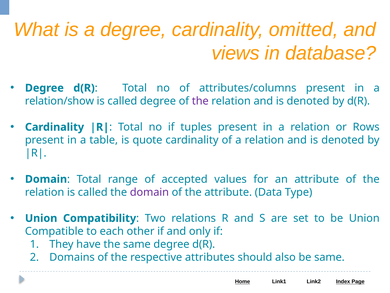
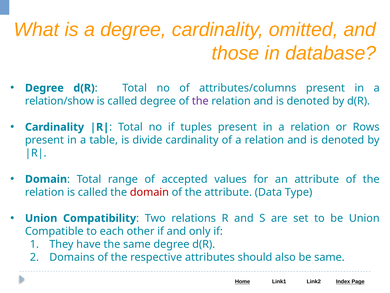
views: views -> those
quote: quote -> divide
domain at (149, 192) colour: purple -> red
